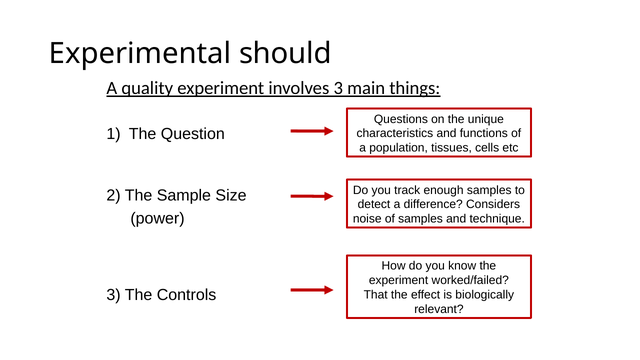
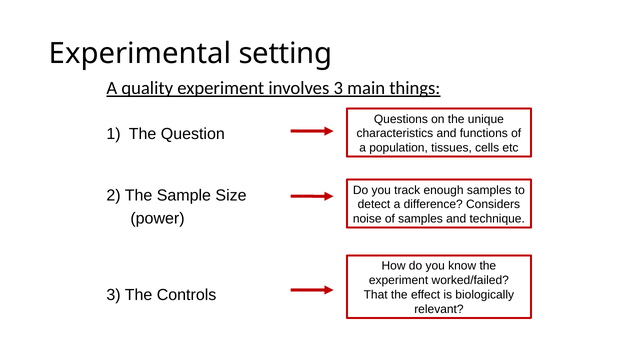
should: should -> setting
